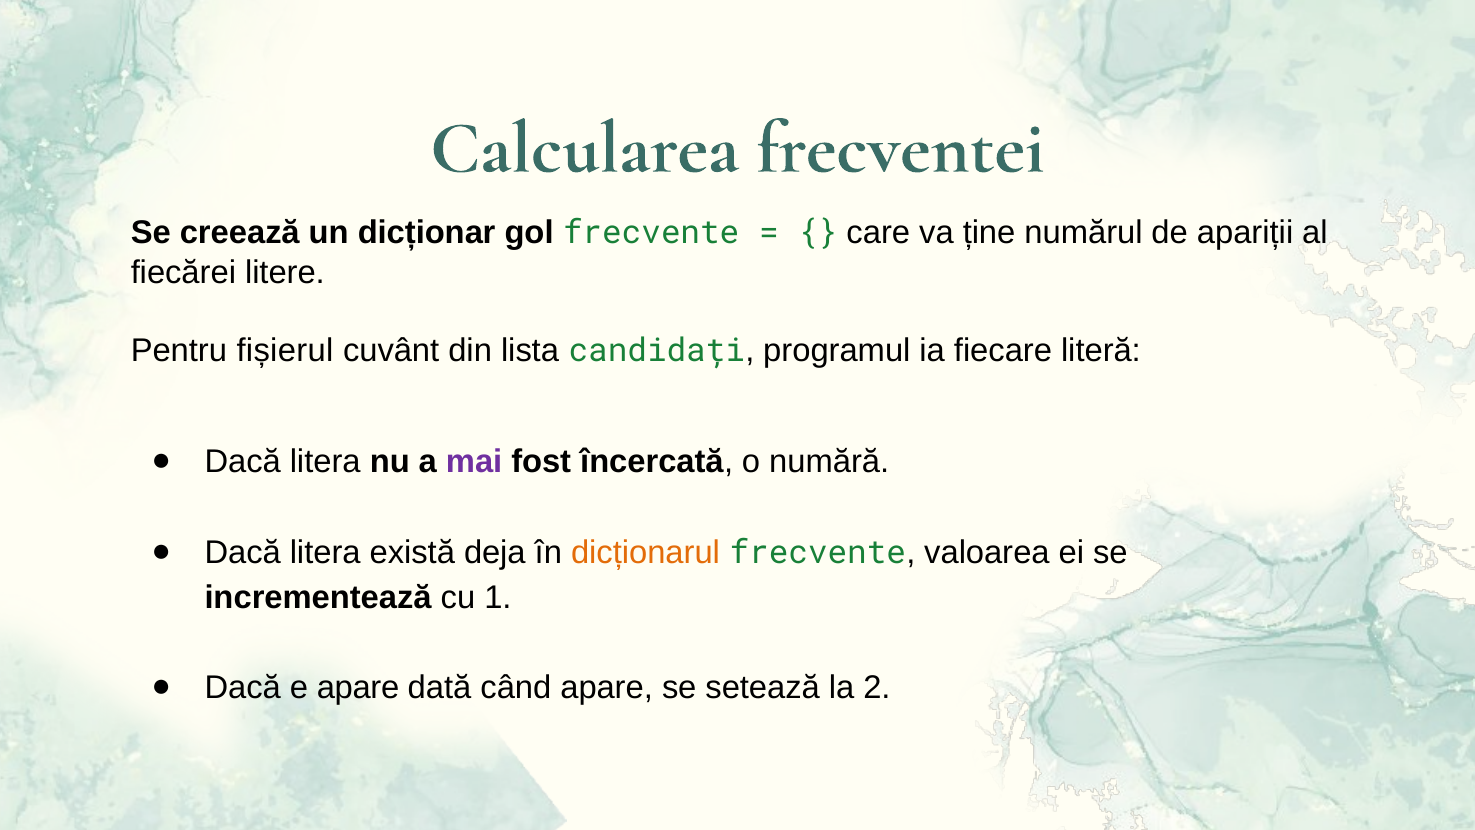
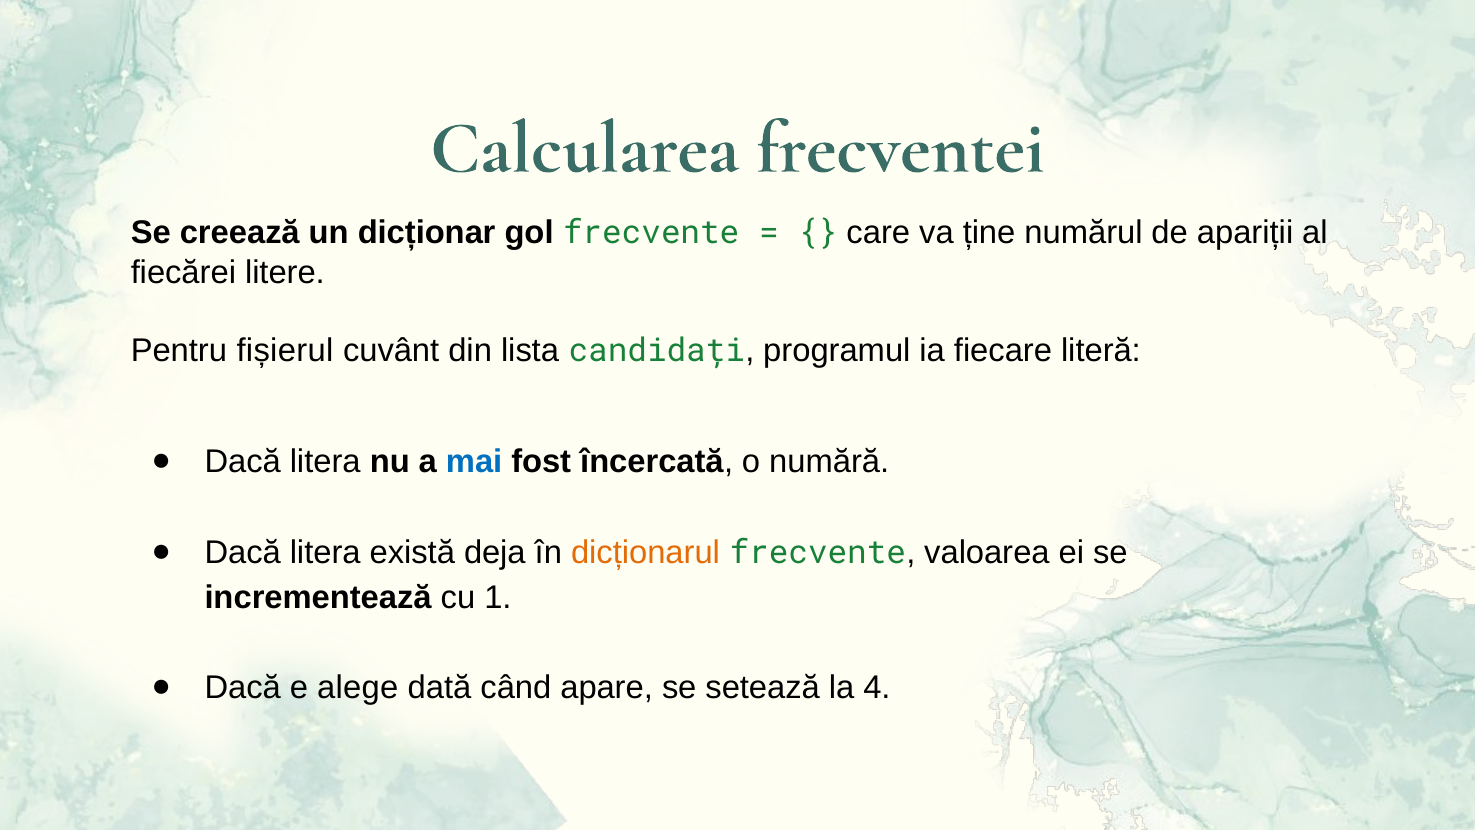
mai colour: purple -> blue
e apare: apare -> alege
2: 2 -> 4
